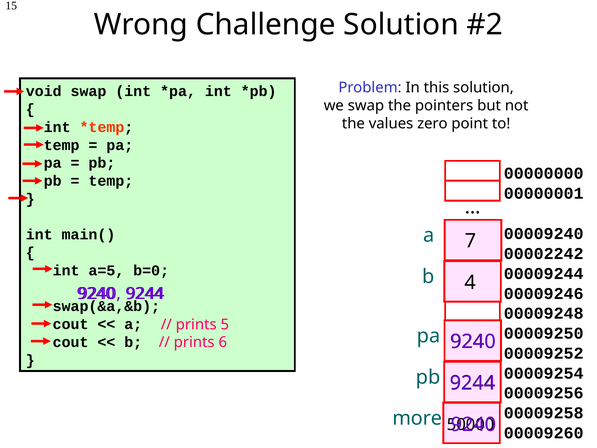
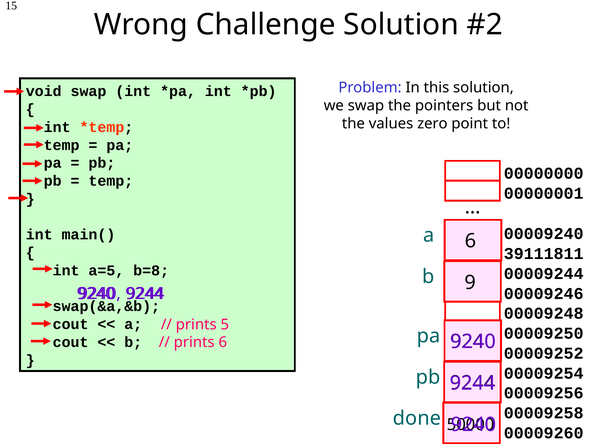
a 7: 7 -> 6
00002242: 00002242 -> 39111811
b=0: b=0 -> b=8
4: 4 -> 9
more: more -> done
